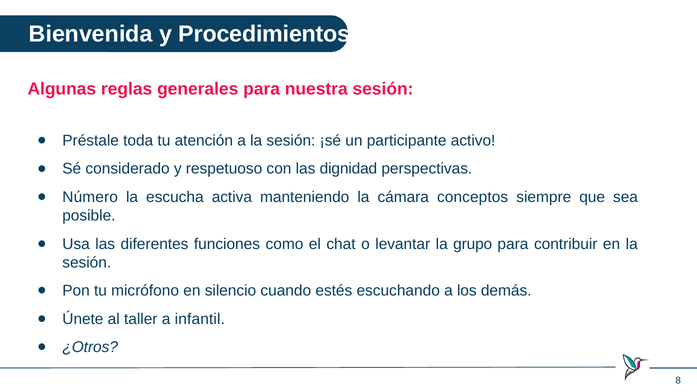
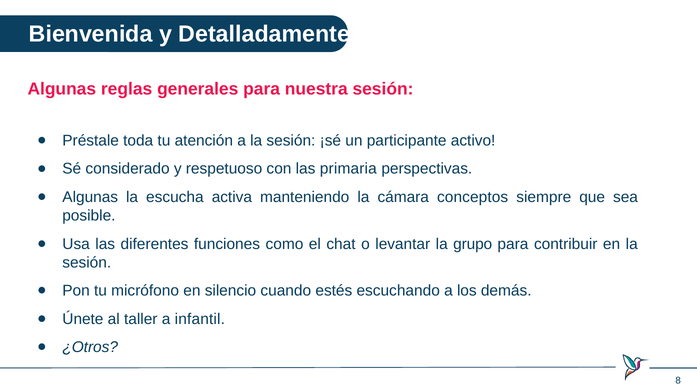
Procedimientos: Procedimientos -> Detalladamente
dignidad: dignidad -> primaria
Número at (90, 197): Número -> Algunas
